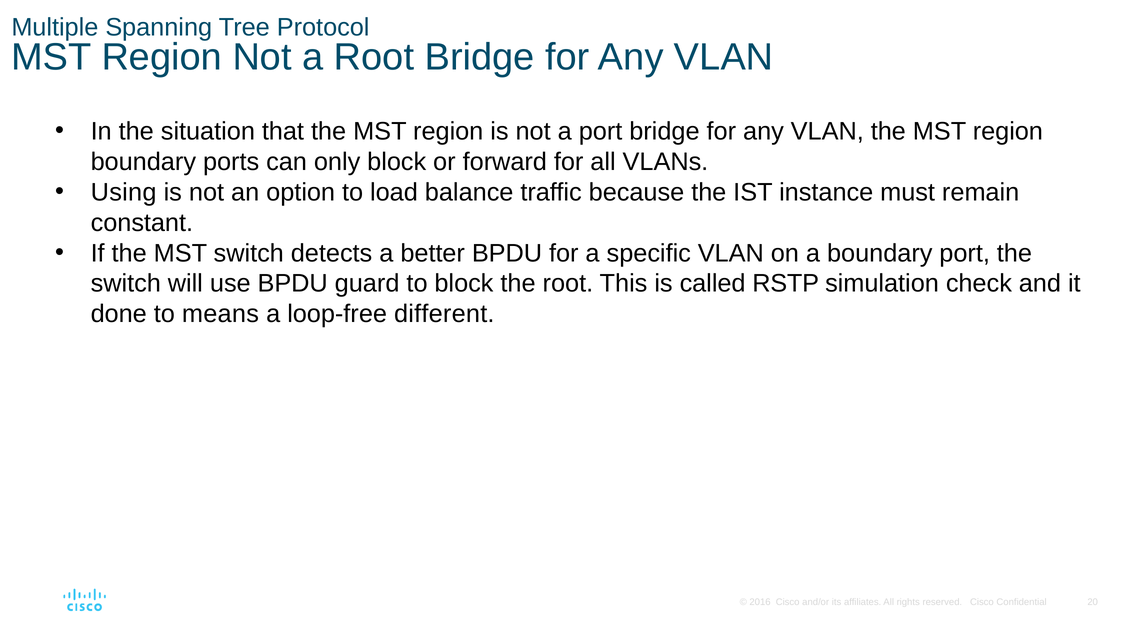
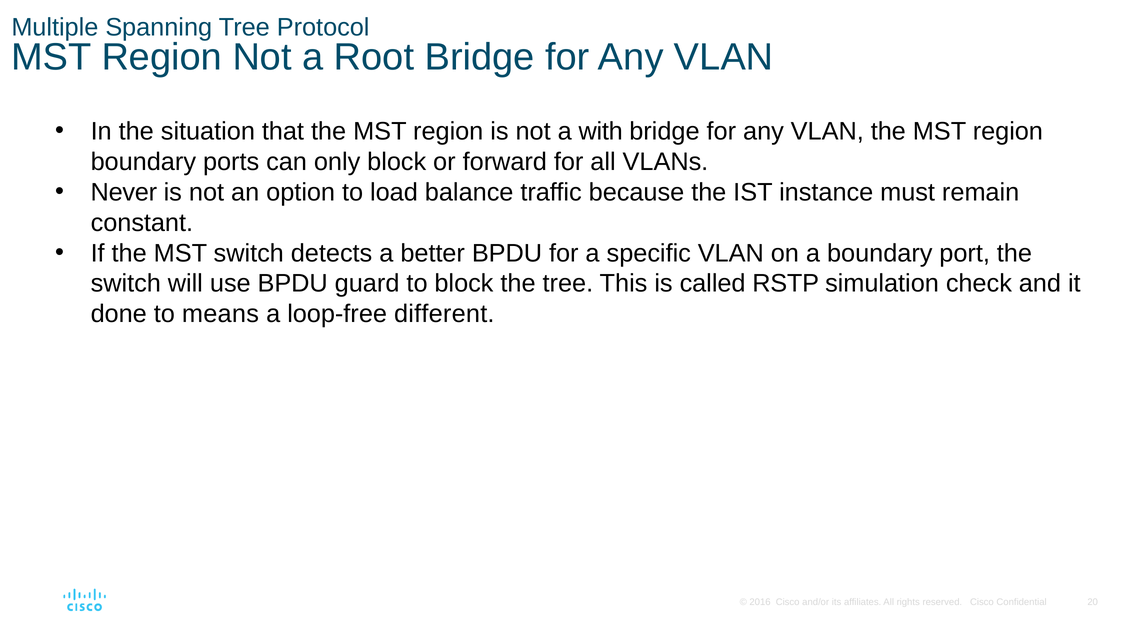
a port: port -> with
Using: Using -> Never
the root: root -> tree
